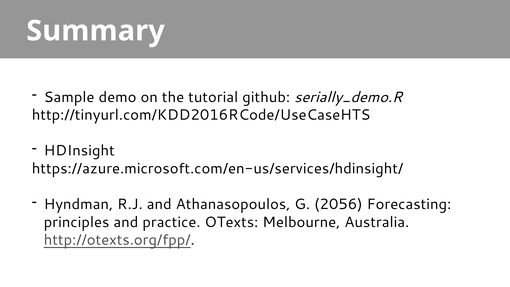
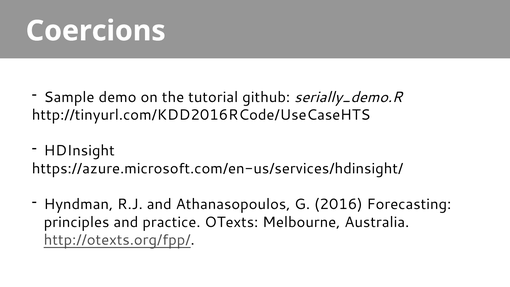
Summary: Summary -> Coercions
2056: 2056 -> 2016
